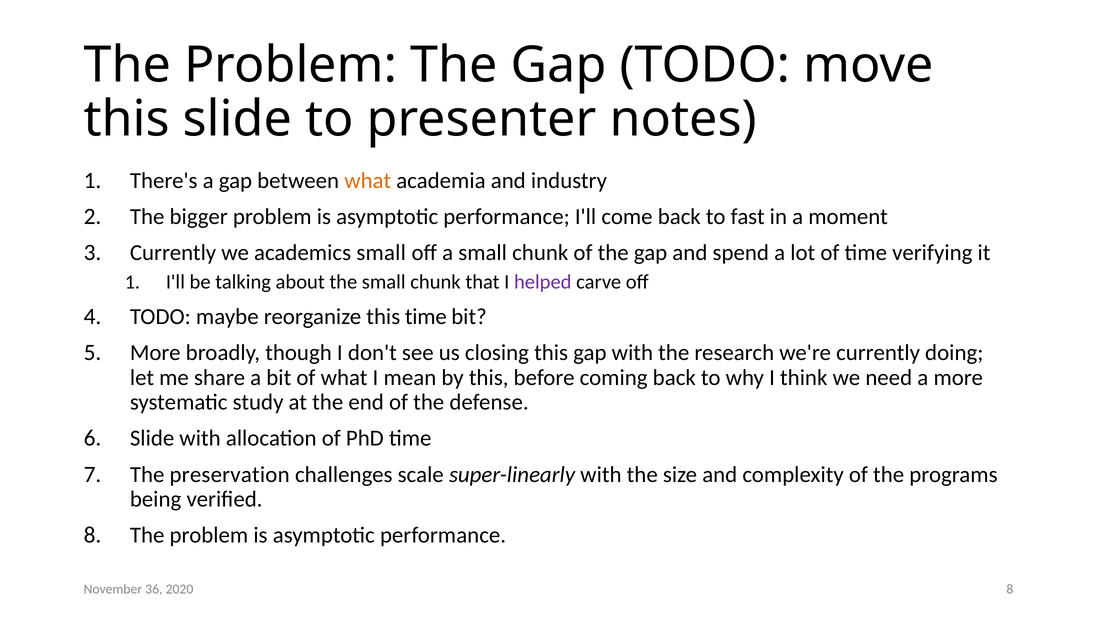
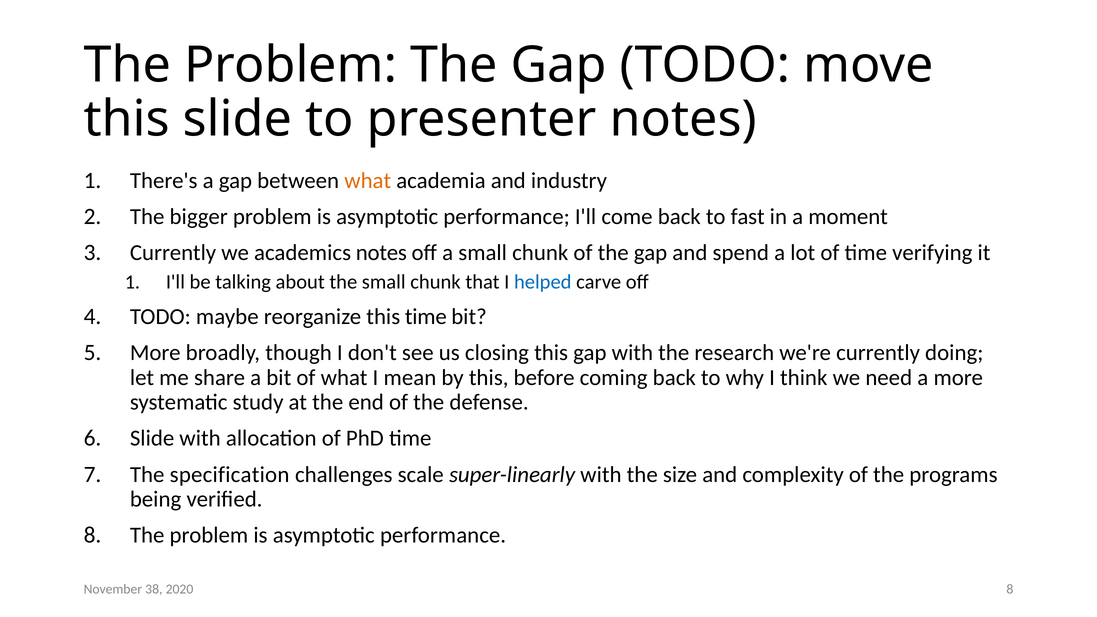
academics small: small -> notes
helped colour: purple -> blue
preservation: preservation -> specification
36: 36 -> 38
